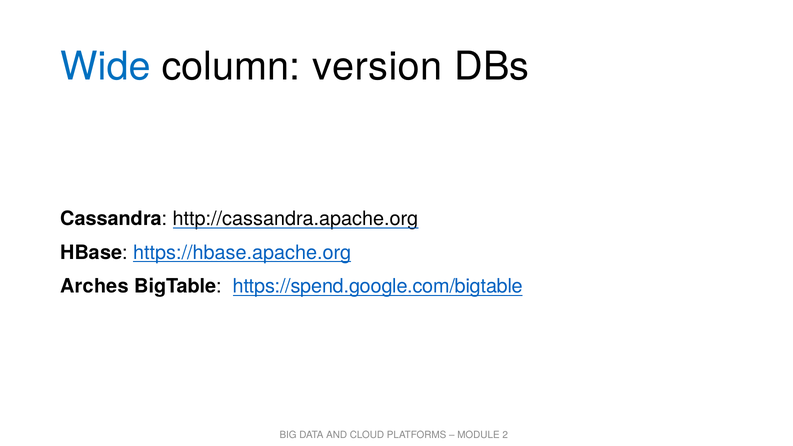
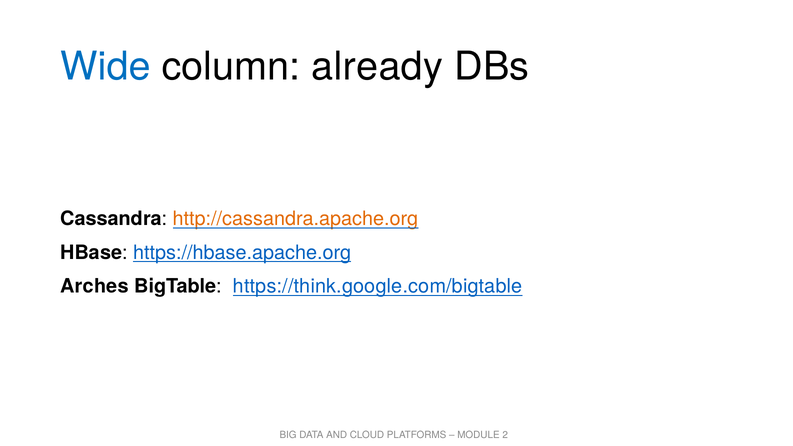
version: version -> already
http://cassandra.apache.org colour: black -> orange
https://spend.google.com/bigtable: https://spend.google.com/bigtable -> https://think.google.com/bigtable
